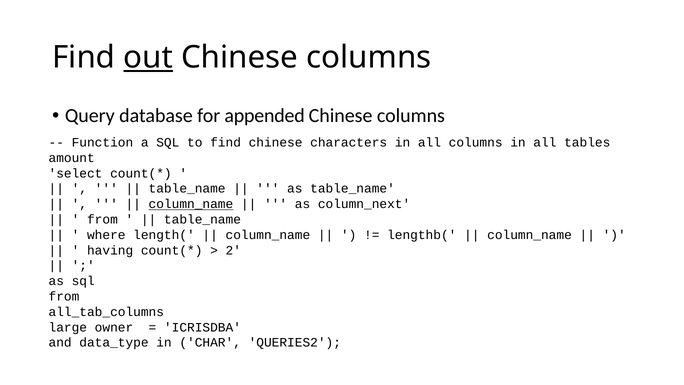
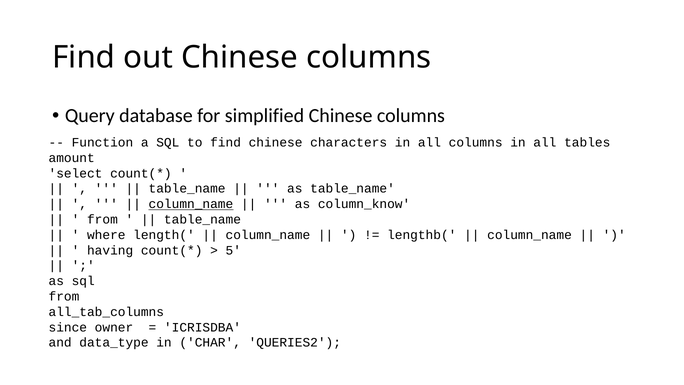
out underline: present -> none
appended: appended -> simplified
column_next: column_next -> column_know
2: 2 -> 5
large: large -> since
